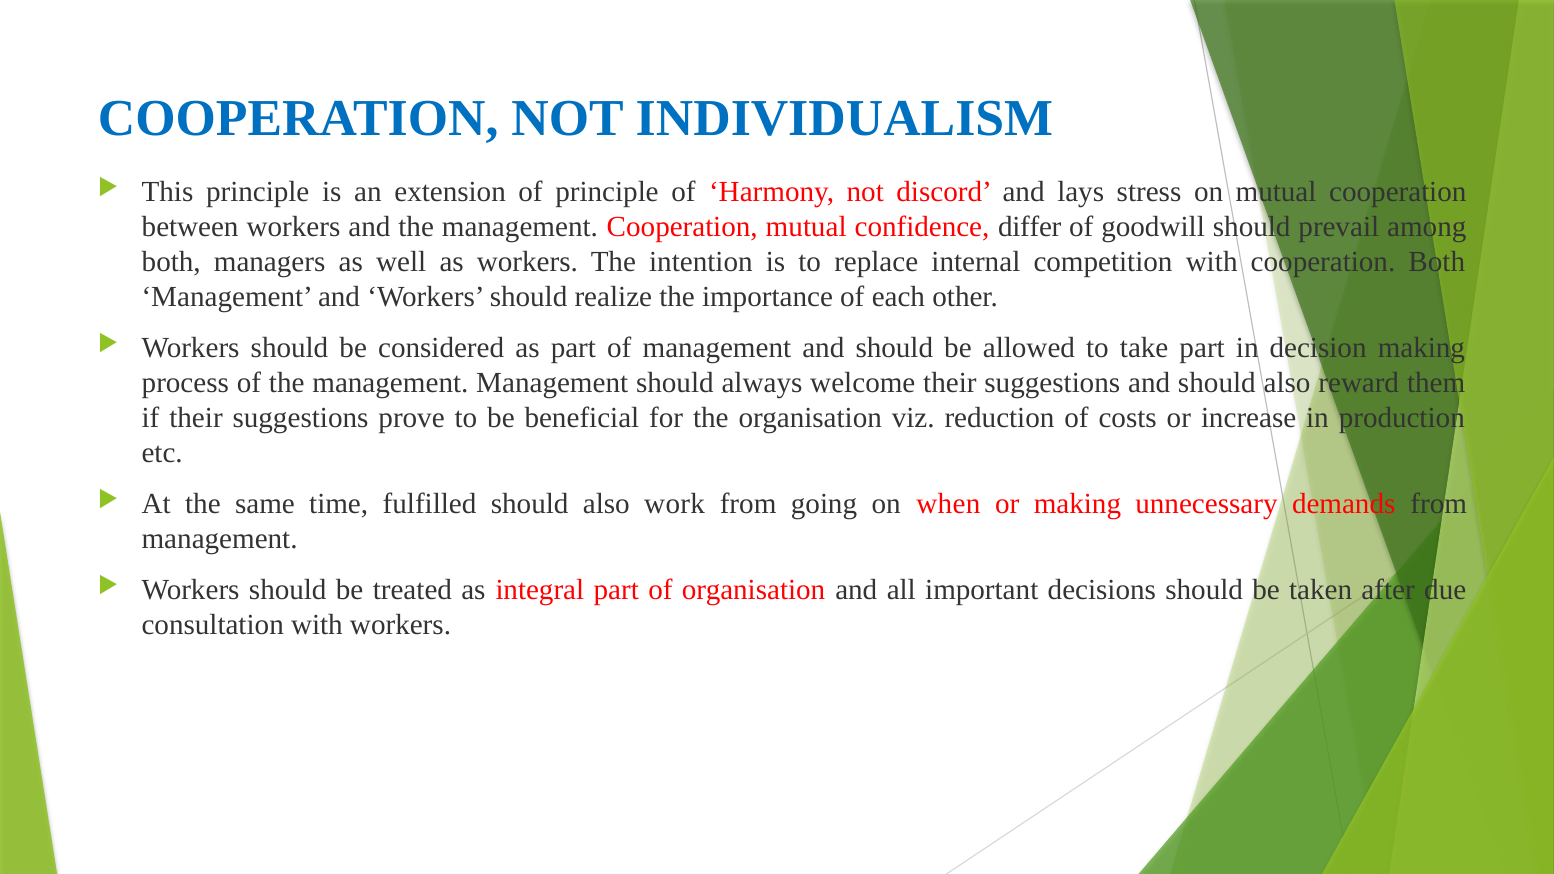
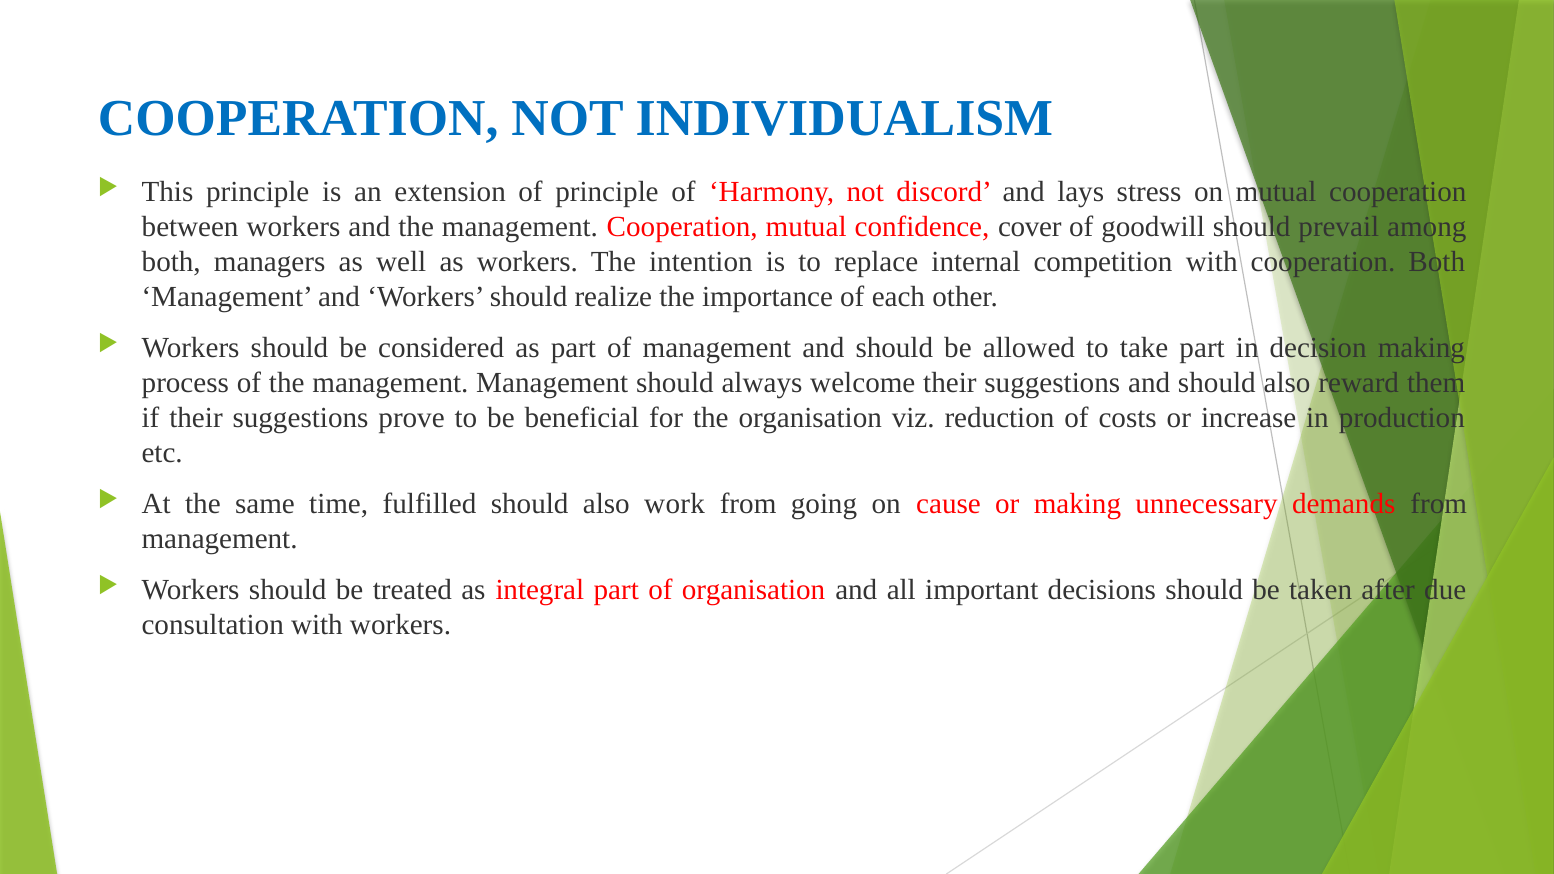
differ: differ -> cover
when: when -> cause
